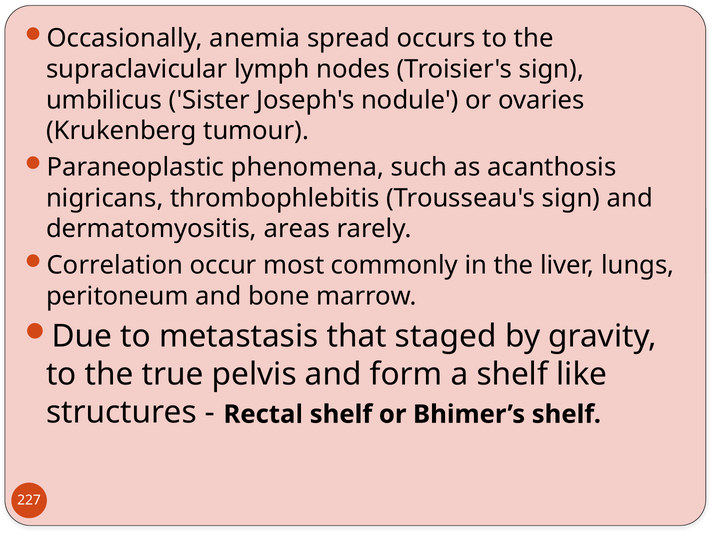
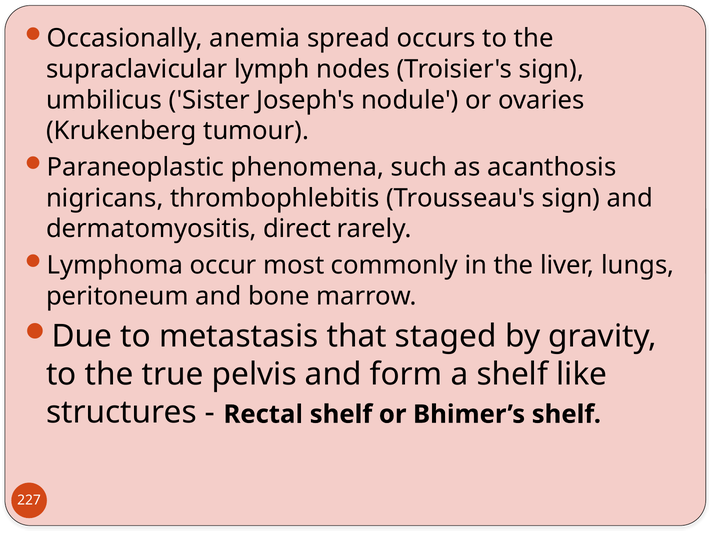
areas: areas -> direct
Correlation: Correlation -> Lymphoma
